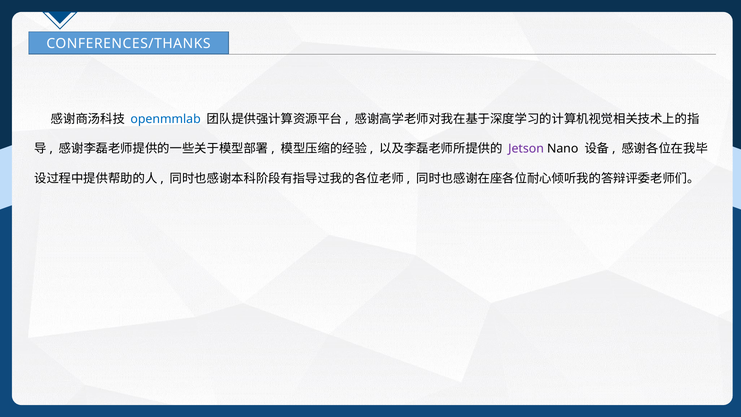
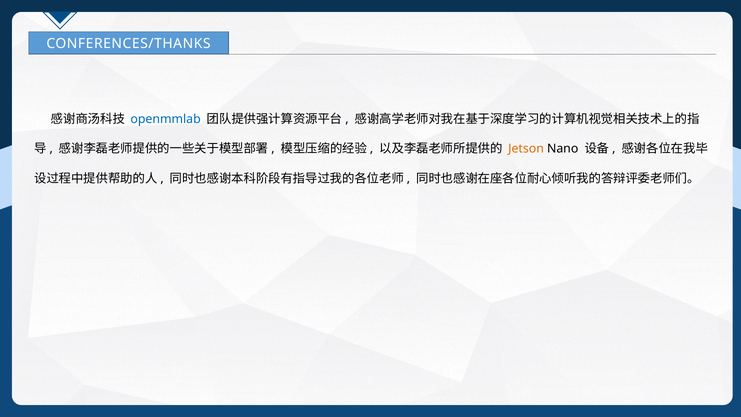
Jetson colour: purple -> orange
